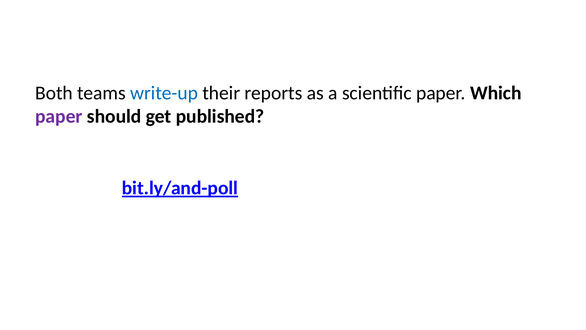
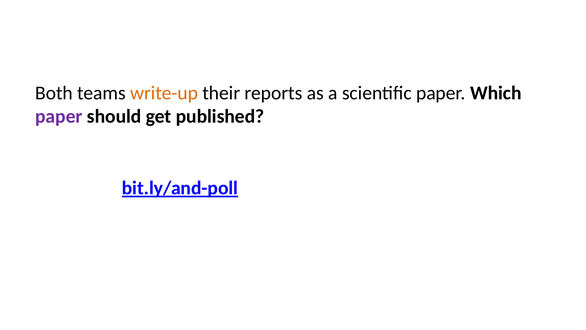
write-up colour: blue -> orange
